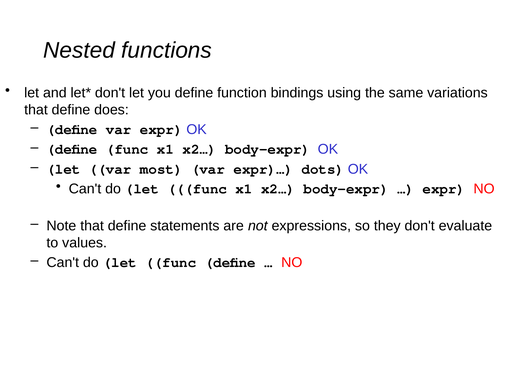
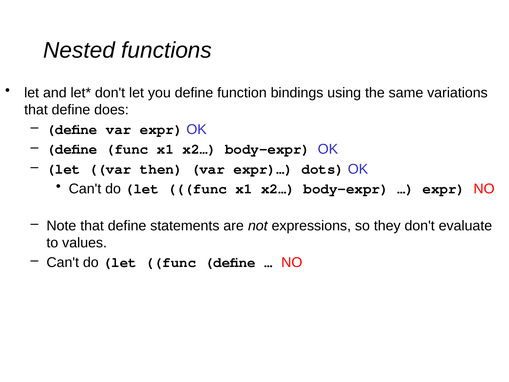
most: most -> then
